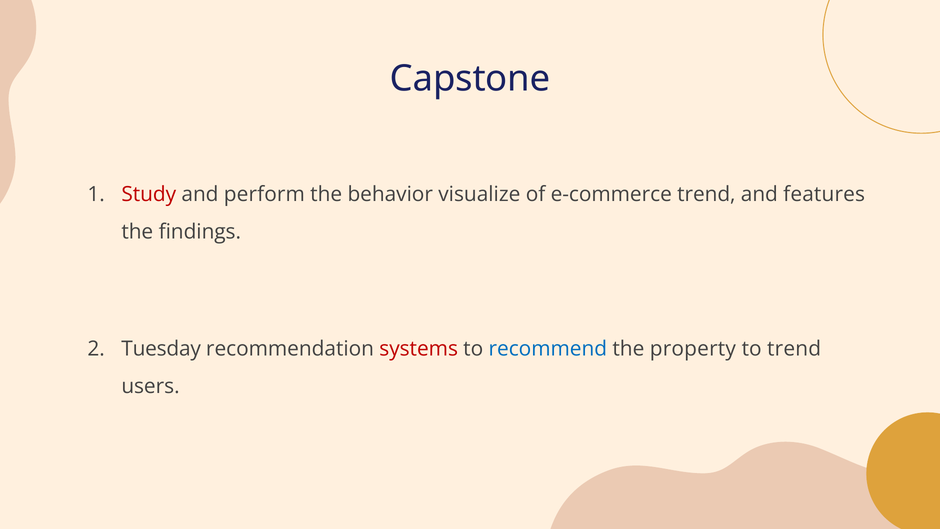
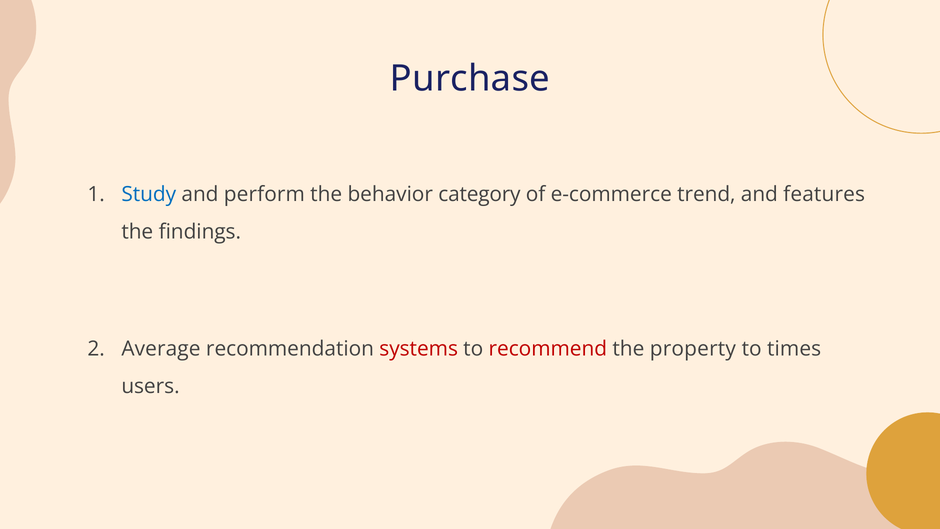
Capstone: Capstone -> Purchase
Study colour: red -> blue
visualize: visualize -> category
Tuesday: Tuesday -> Average
recommend colour: blue -> red
to trend: trend -> times
